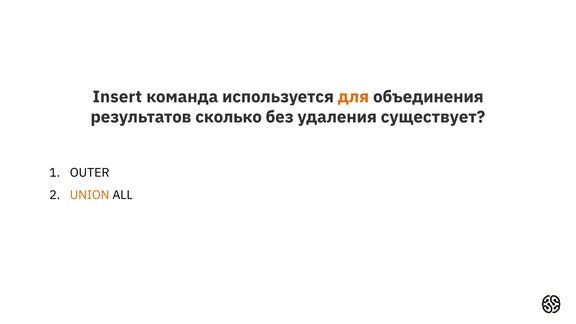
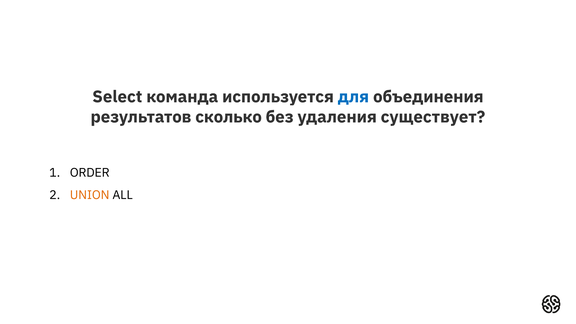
Insert: Insert -> Select
для colour: orange -> blue
OUTER: OUTER -> ORDER
